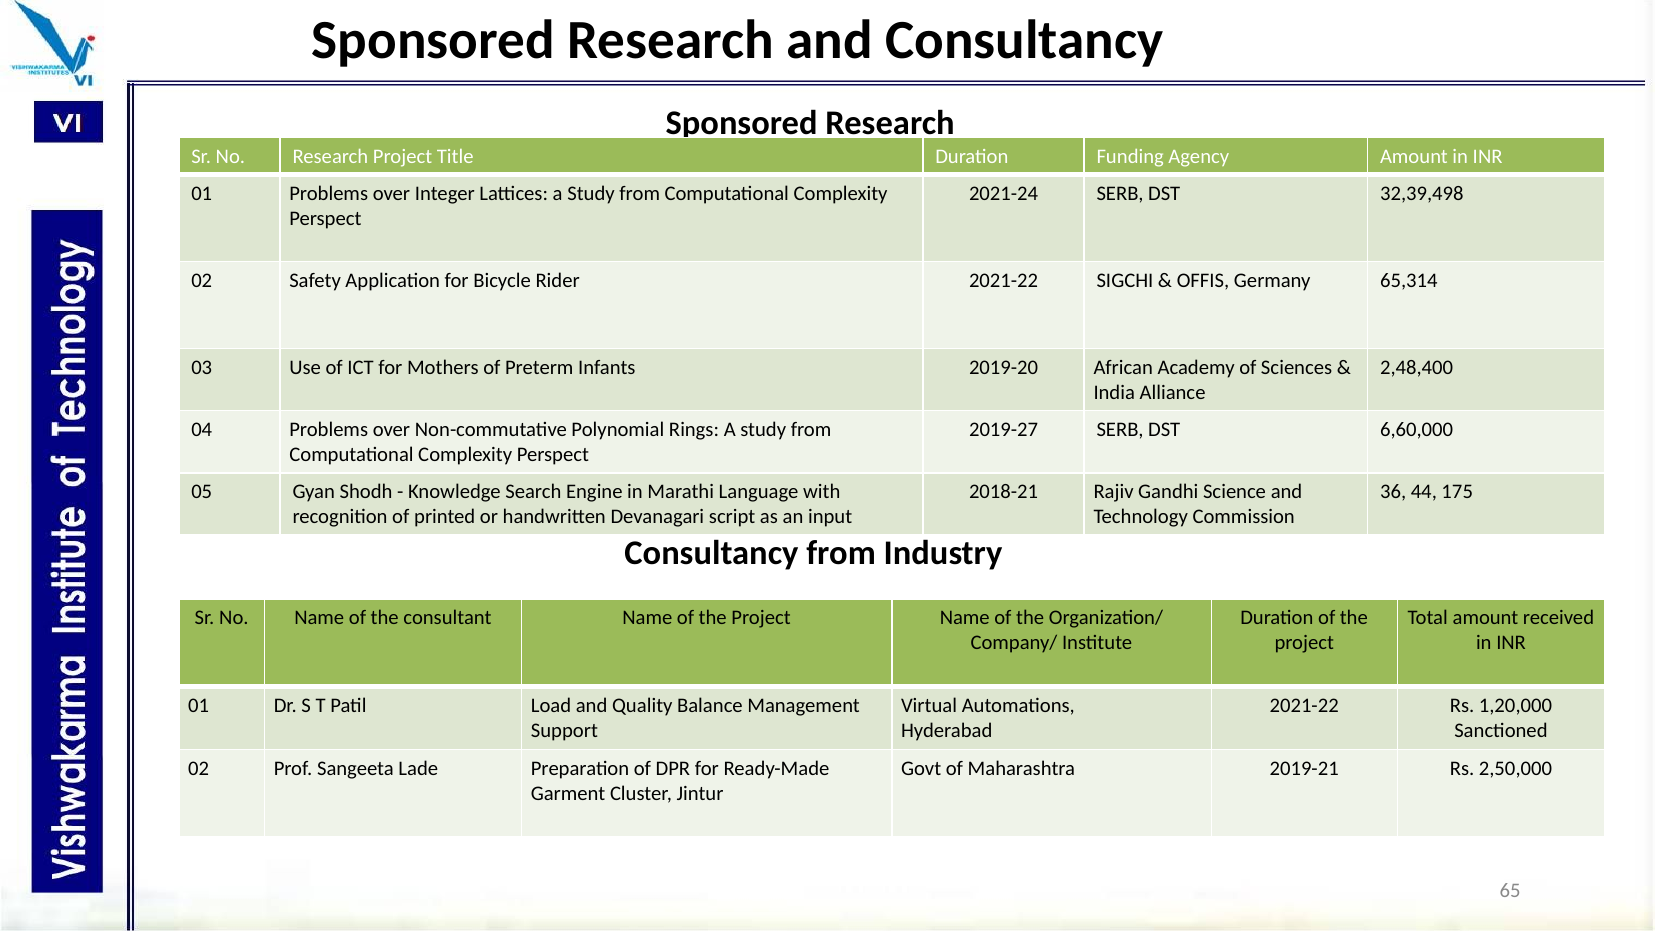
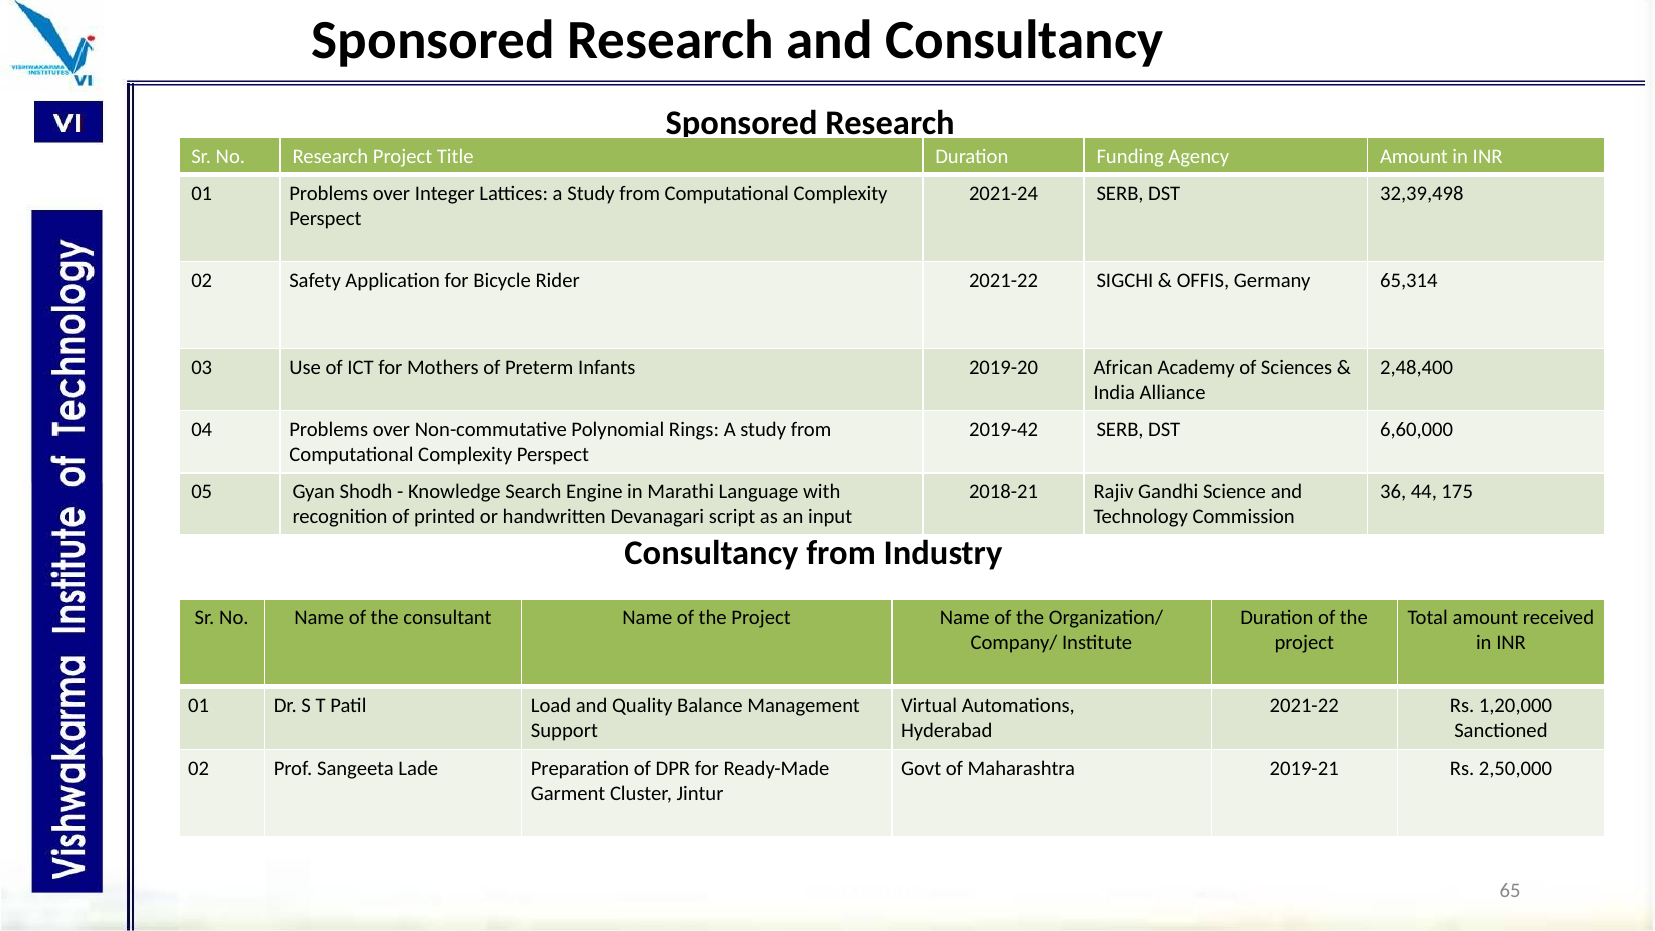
2019-27: 2019-27 -> 2019-42
